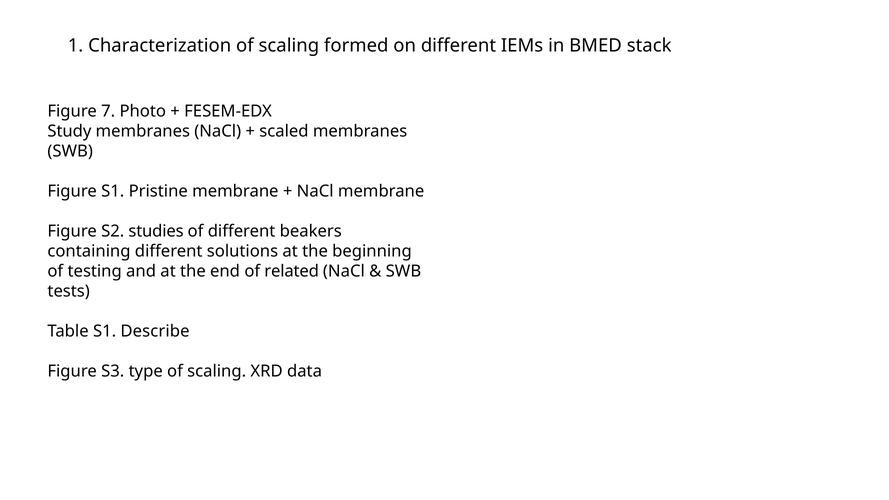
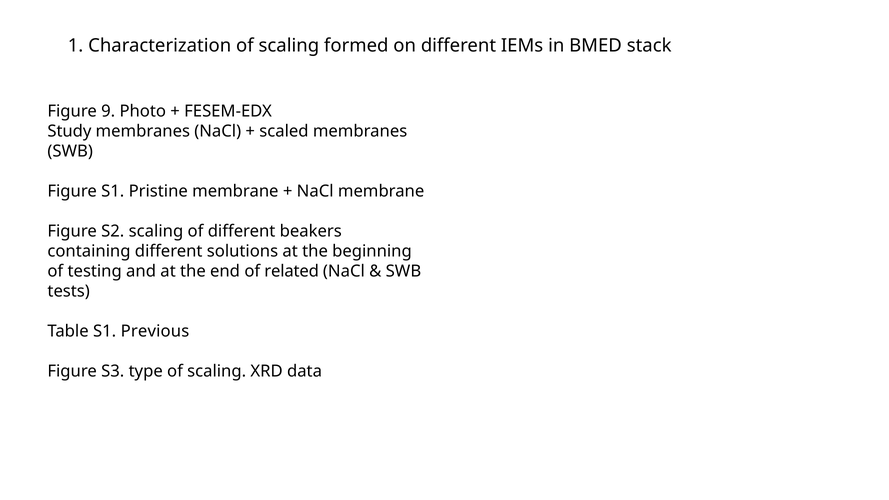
7: 7 -> 9
S2 studies: studies -> scaling
Describe: Describe -> Previous
